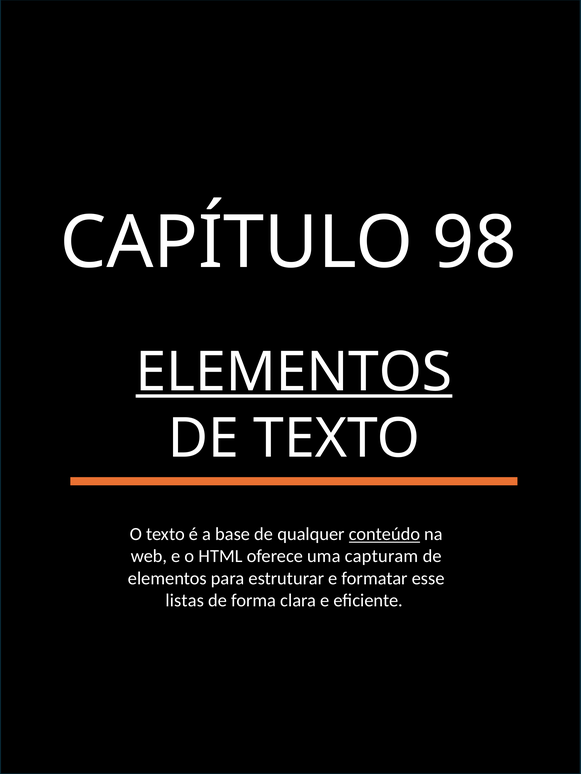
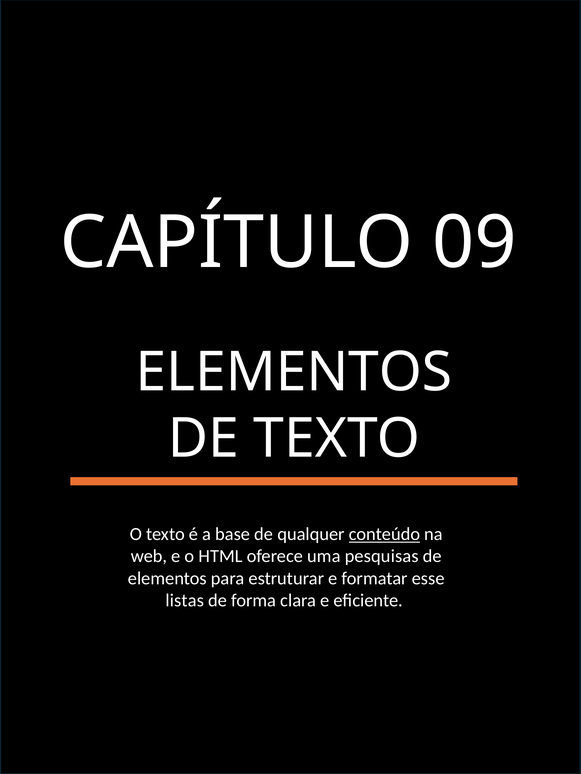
98: 98 -> 09
ELEMENTOS at (294, 373) underline: present -> none
capturam: capturam -> pesquisas
